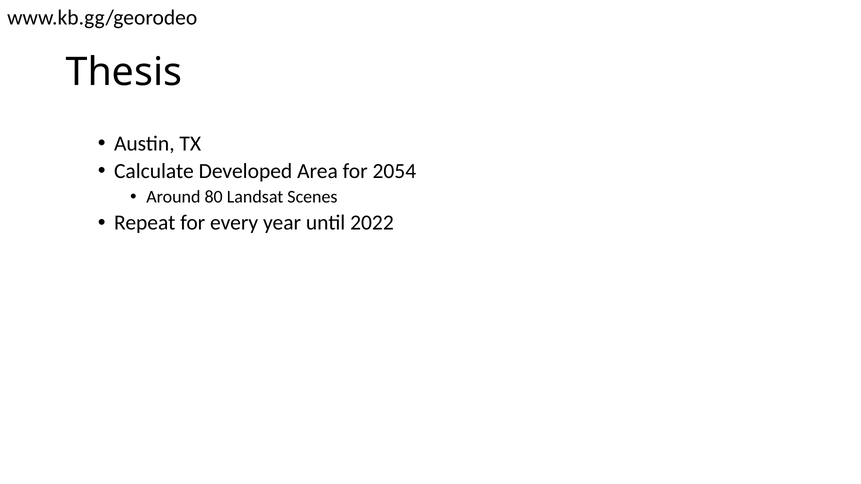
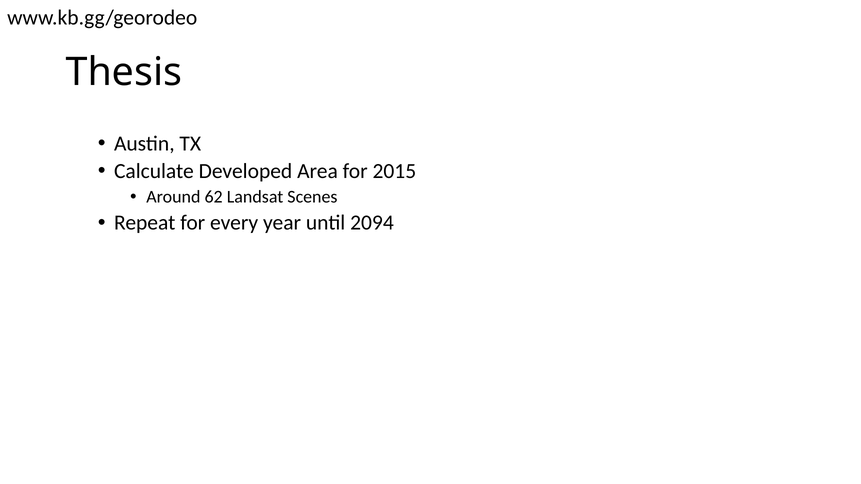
2054: 2054 -> 2015
80: 80 -> 62
2022: 2022 -> 2094
